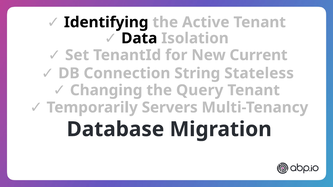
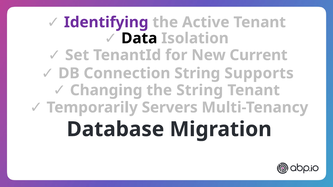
Identifying colour: black -> purple
Stateless: Stateless -> Supports
the Query: Query -> String
